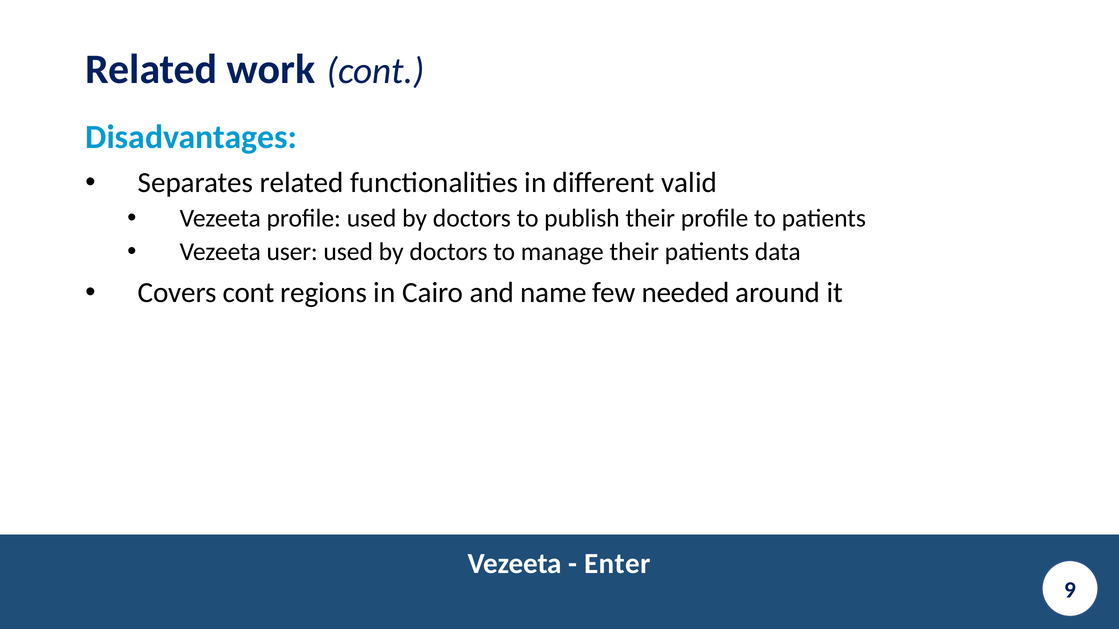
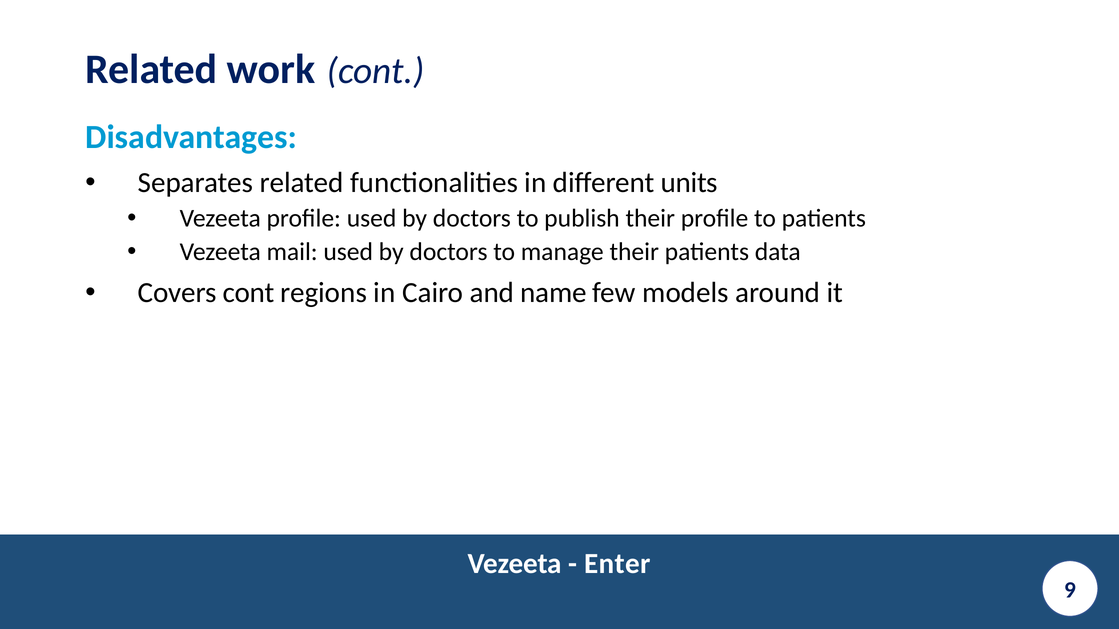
valid: valid -> units
user: user -> mail
needed: needed -> models
